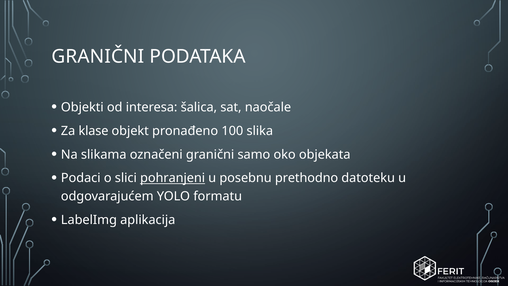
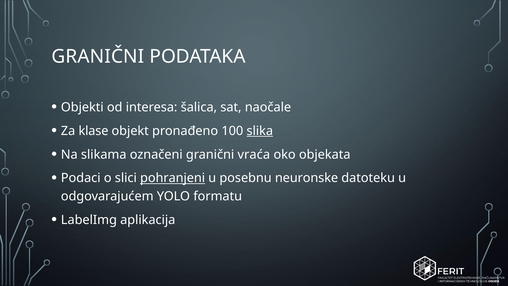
slika underline: none -> present
samo: samo -> vraća
prethodno: prethodno -> neuronske
